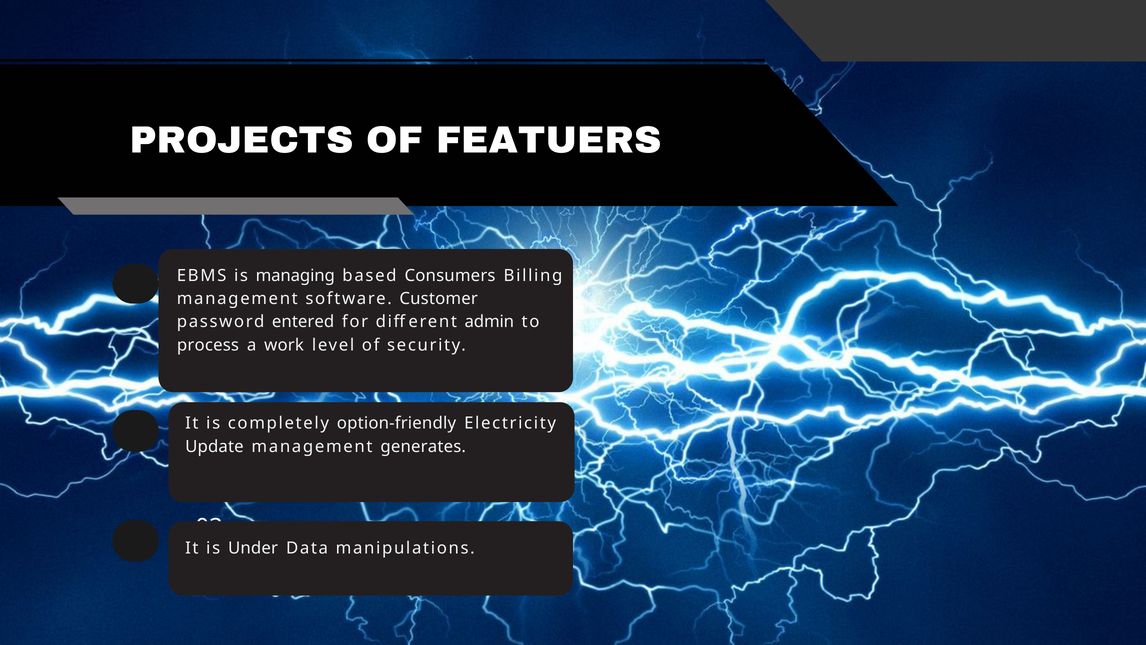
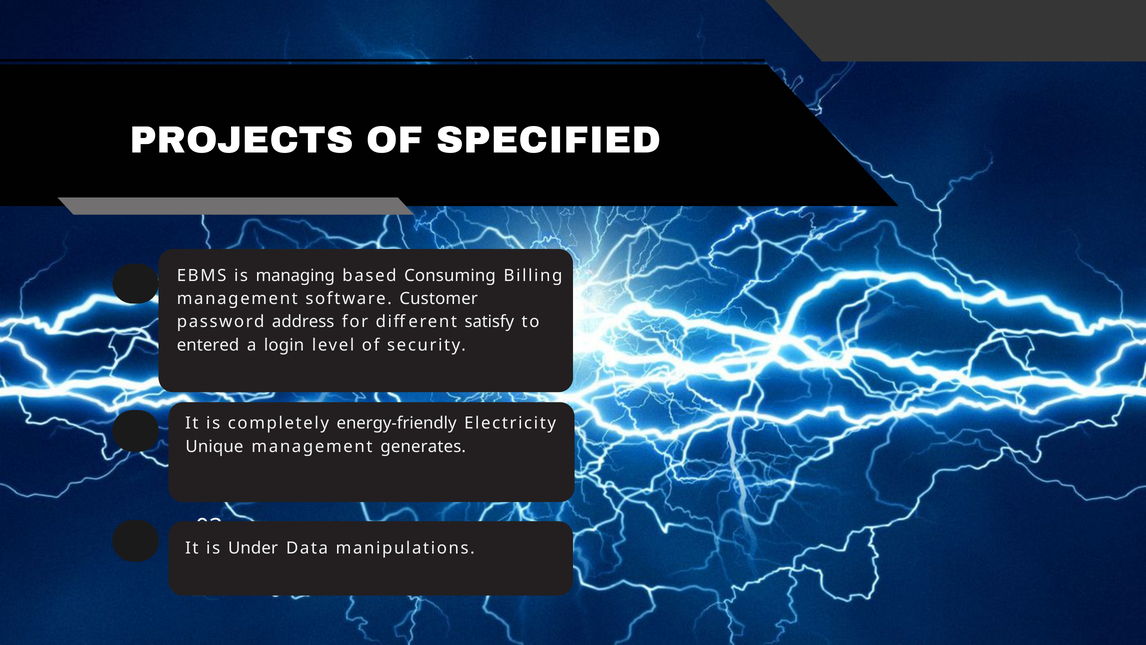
FEATUERS: FEATUERS -> SPECIFIED
Consumers: Consumers -> Consuming
entered: entered -> address
admin: admin -> satisfy
process: process -> entered
work: work -> login
option-friendly: option-friendly -> energy-friendly
Update: Update -> Unique
